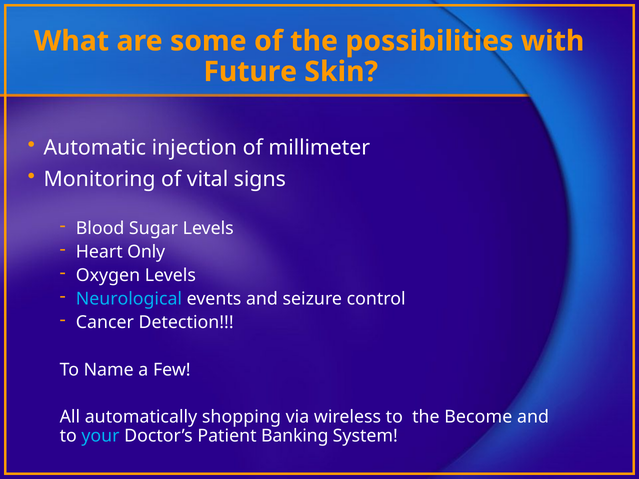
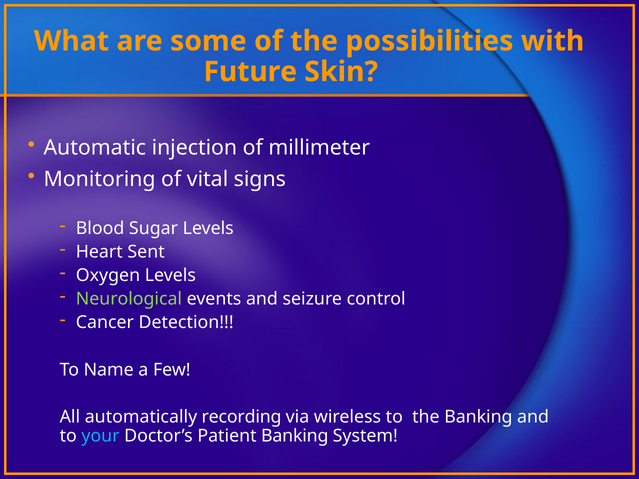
Only: Only -> Sent
Neurological colour: light blue -> light green
shopping: shopping -> recording
the Become: Become -> Banking
